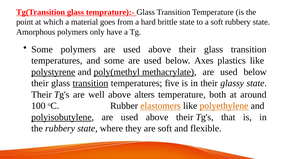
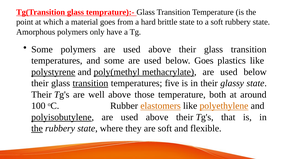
below Axes: Axes -> Goes
alters: alters -> those
the at (37, 129) underline: none -> present
